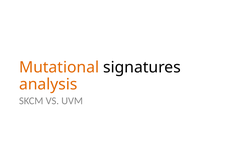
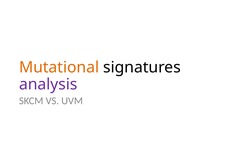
analysis colour: orange -> purple
